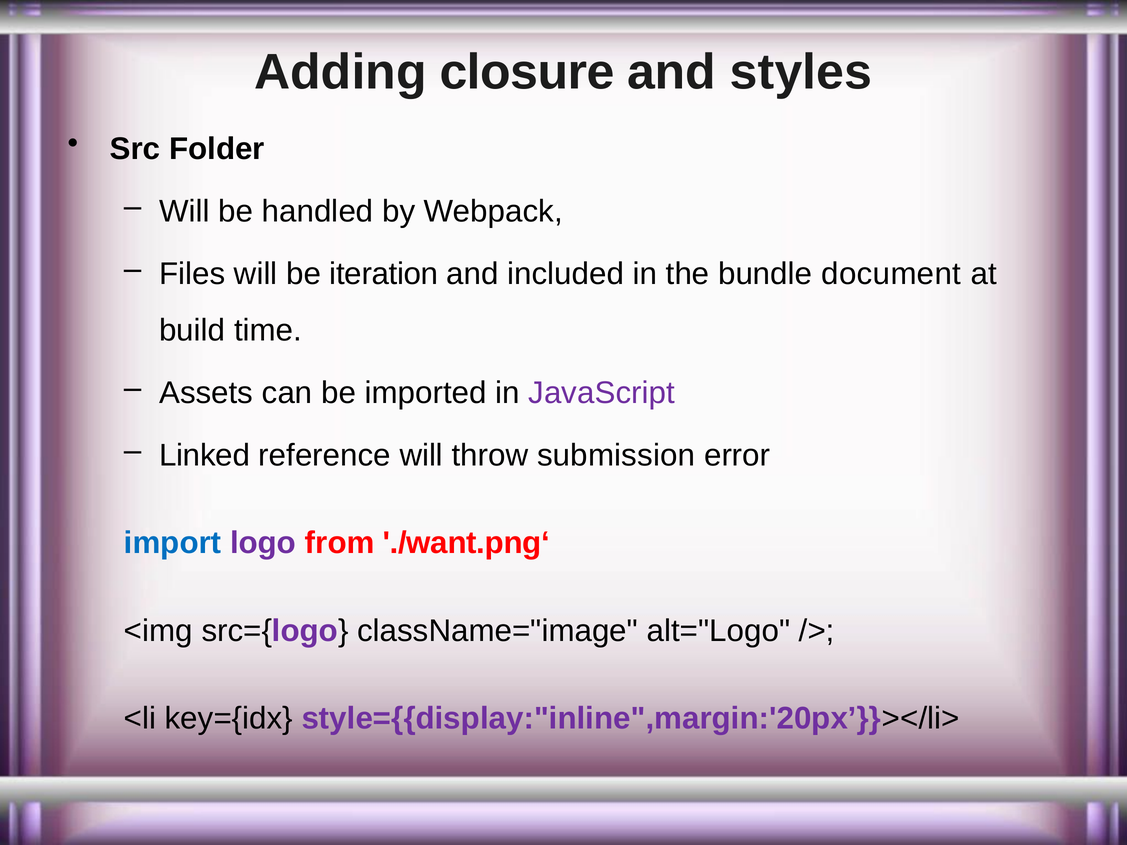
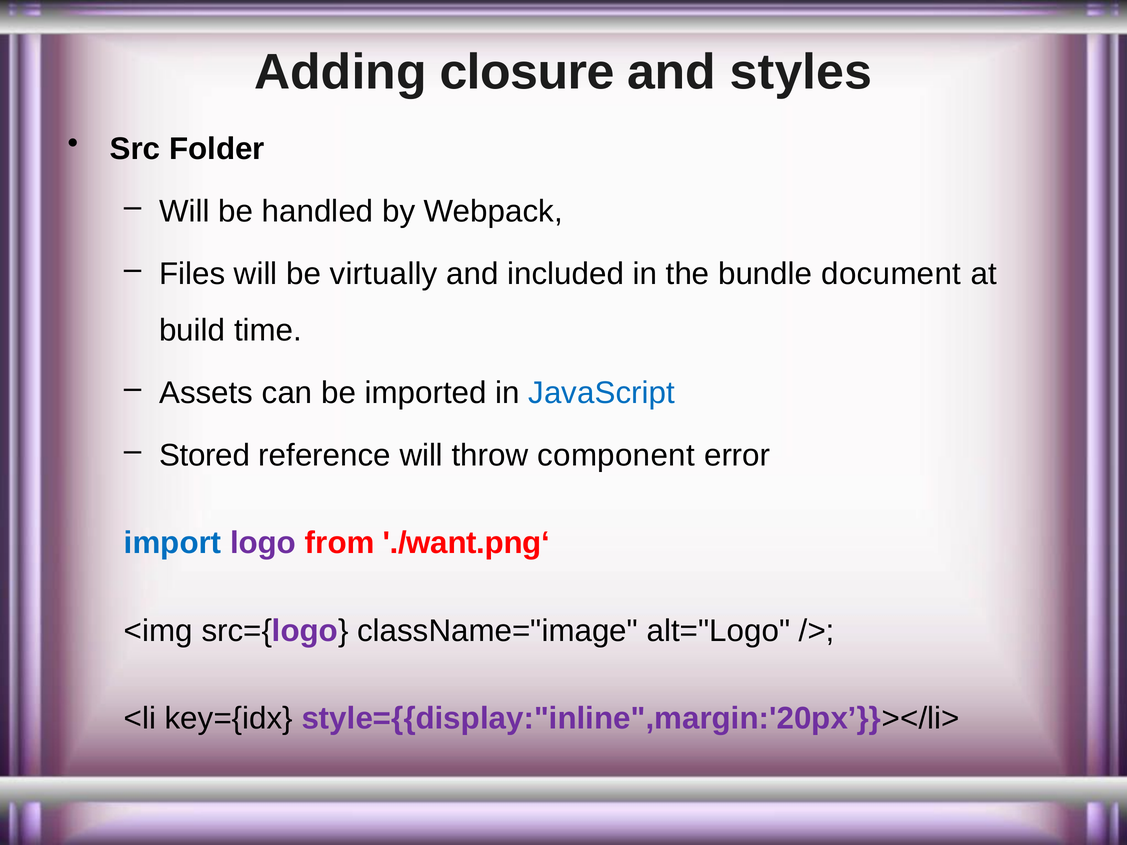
iteration: iteration -> virtually
JavaScript colour: purple -> blue
Linked: Linked -> Stored
submission: submission -> component
